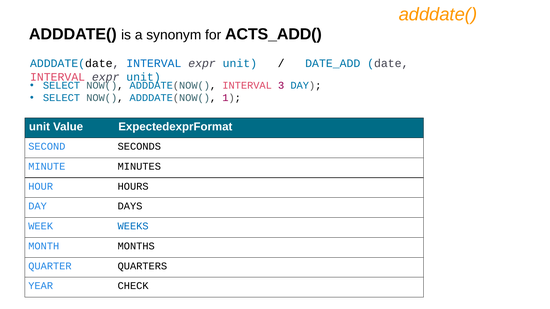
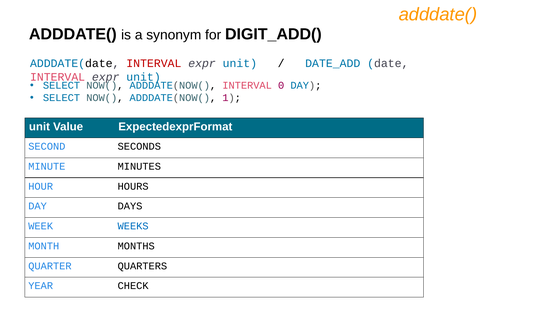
ACTS_ADD(: ACTS_ADD( -> DIGIT_ADD(
INTERVAL at (154, 63) colour: blue -> red
3: 3 -> 0
